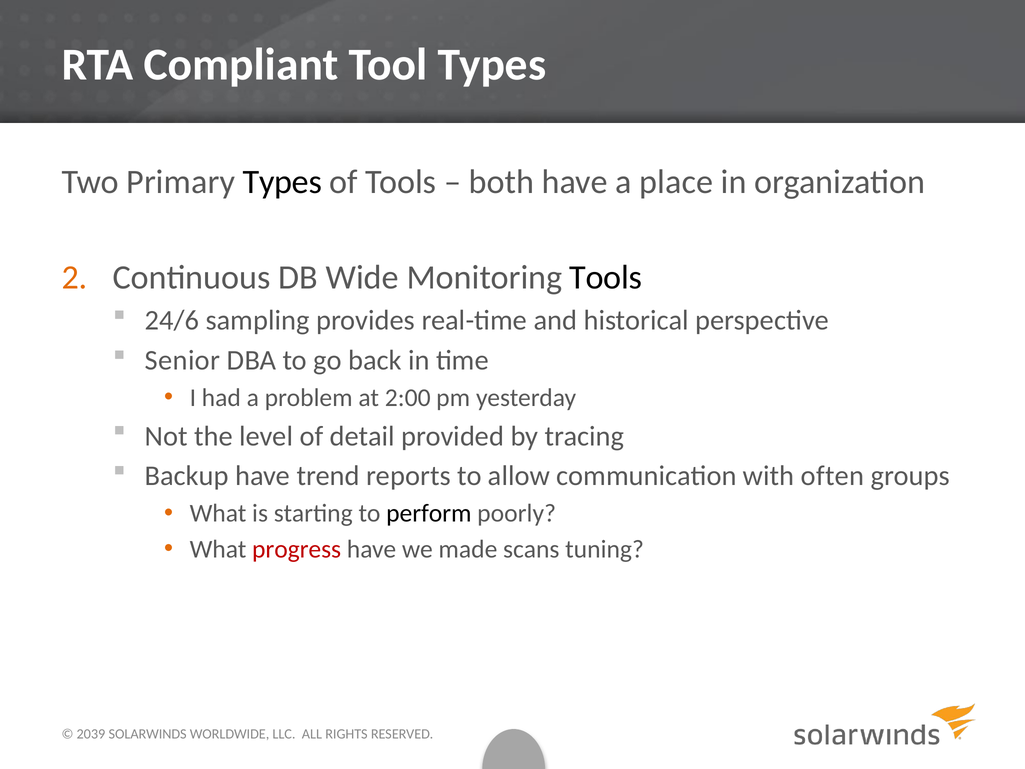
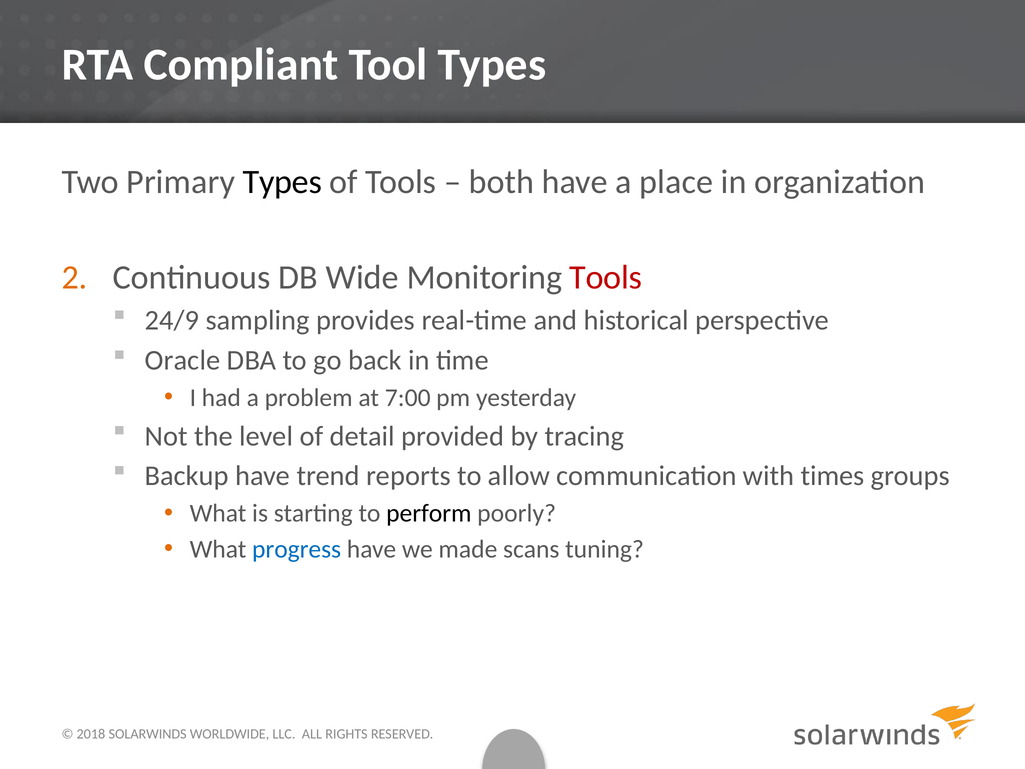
Tools at (606, 277) colour: black -> red
24/6: 24/6 -> 24/9
Senior: Senior -> Oracle
2:00: 2:00 -> 7:00
often: often -> times
progress colour: red -> blue
2039: 2039 -> 2018
